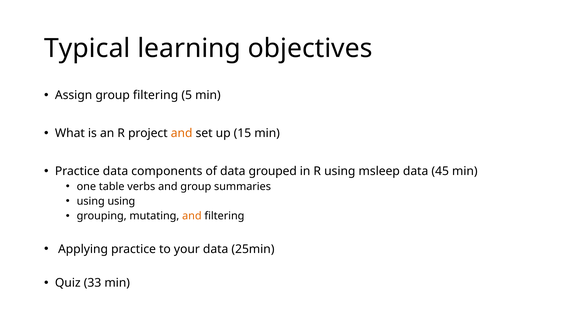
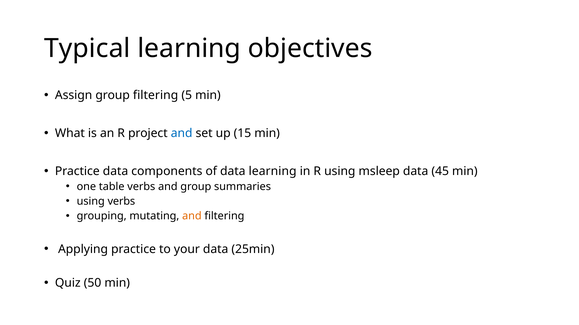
and at (182, 133) colour: orange -> blue
data grouped: grouped -> learning
using using: using -> verbs
33: 33 -> 50
